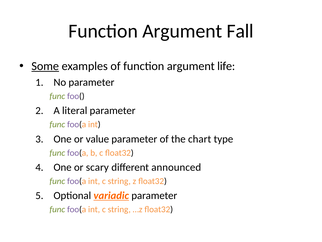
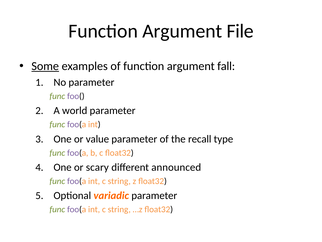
Fall: Fall -> File
life: life -> fall
literal: literal -> world
chart: chart -> recall
variadic underline: present -> none
